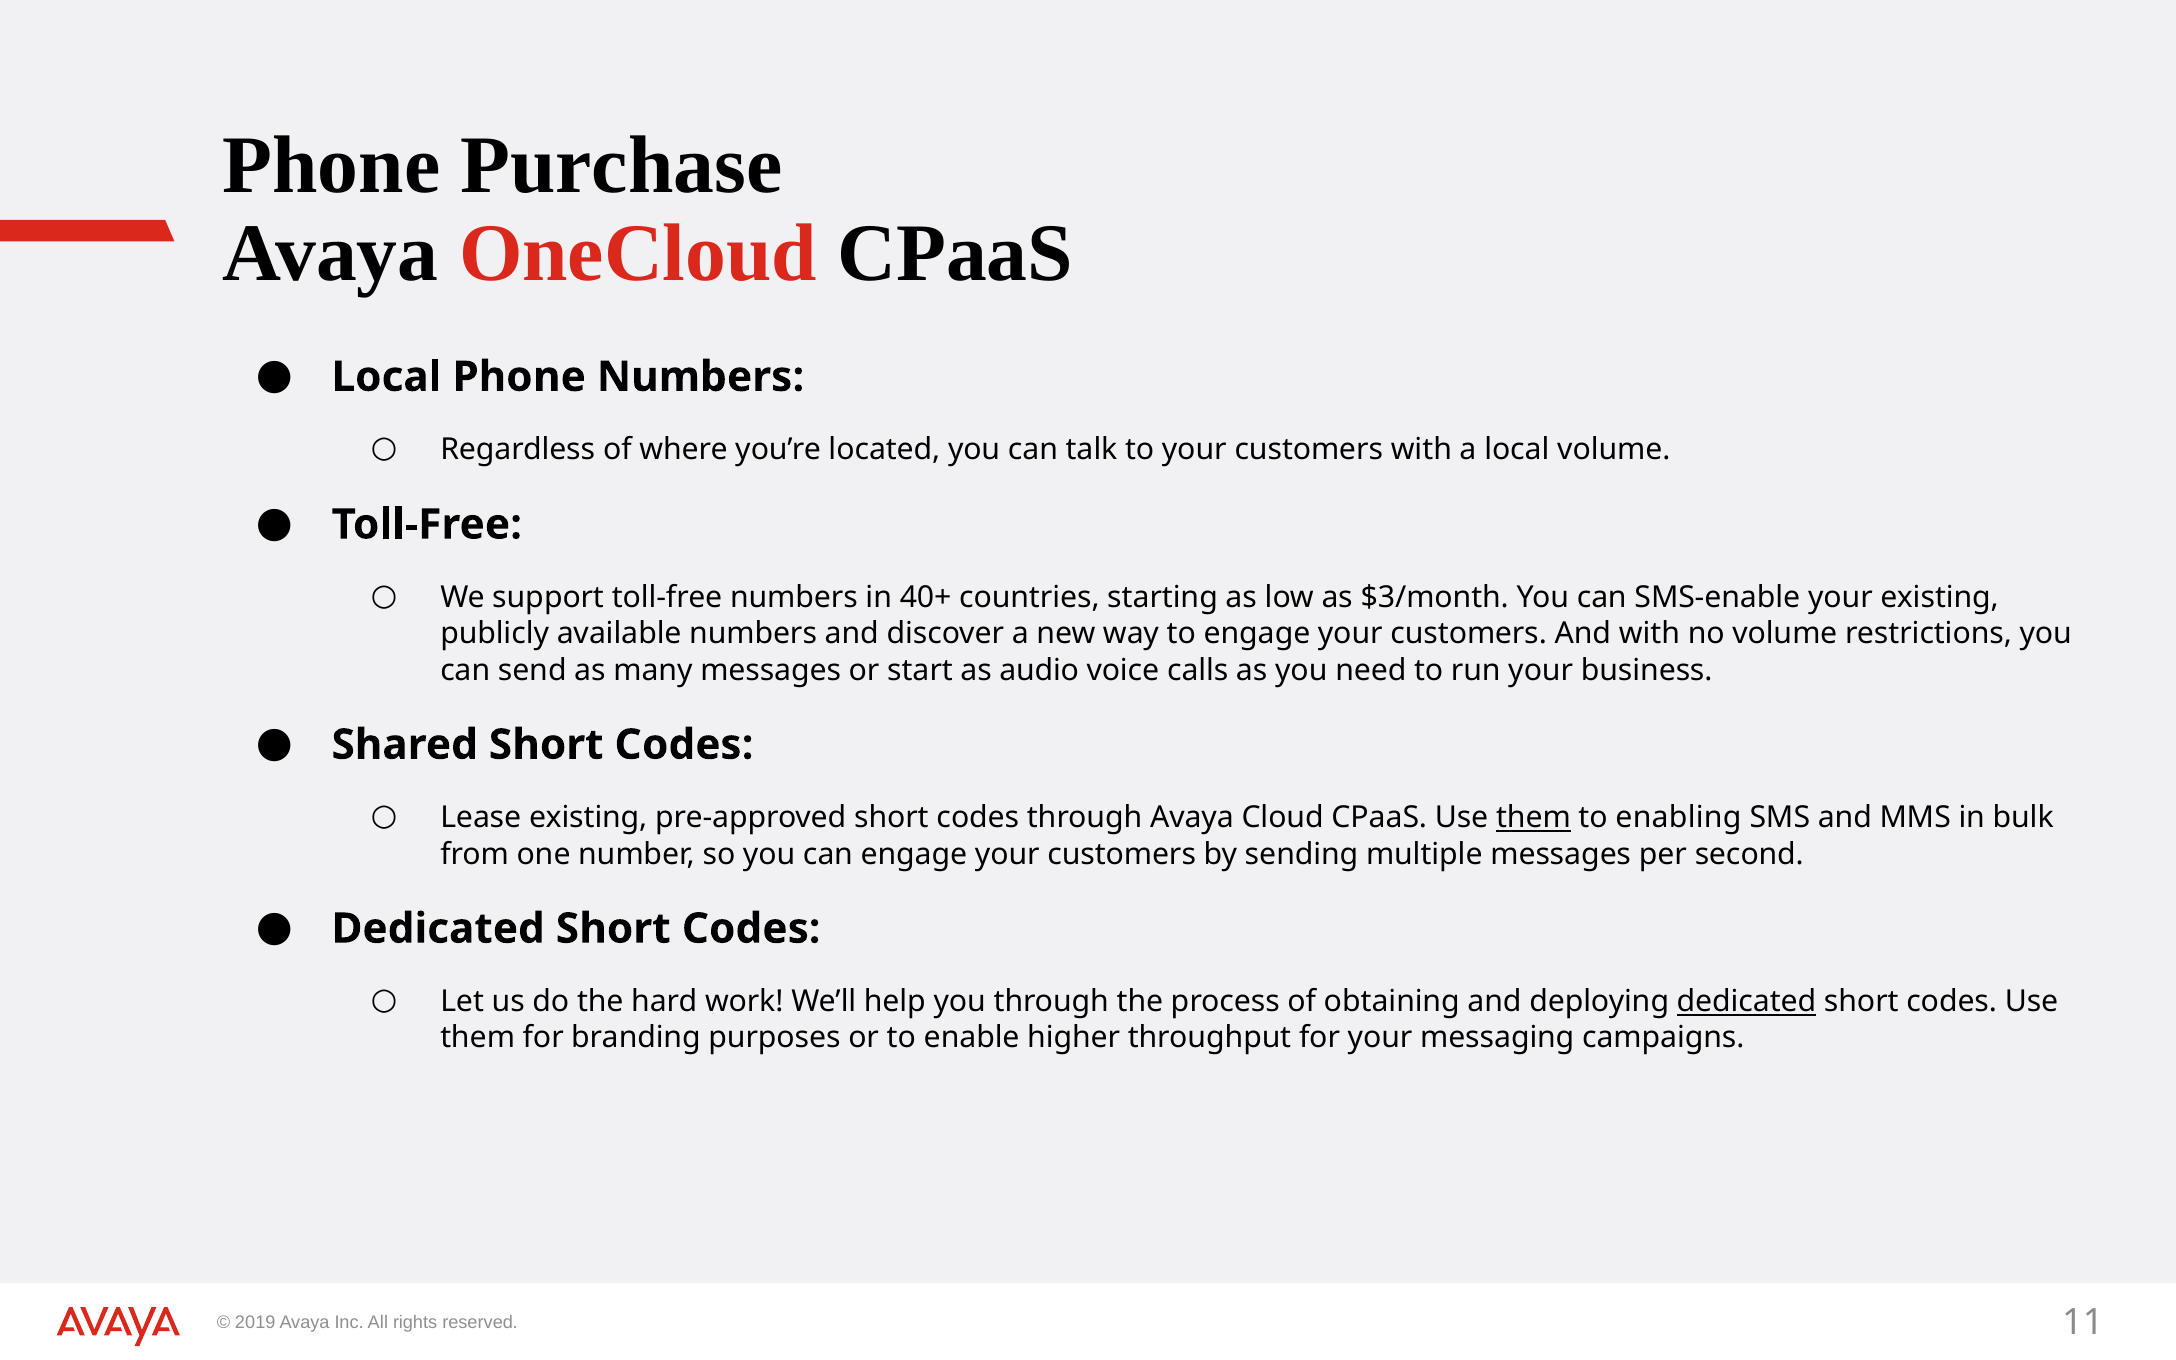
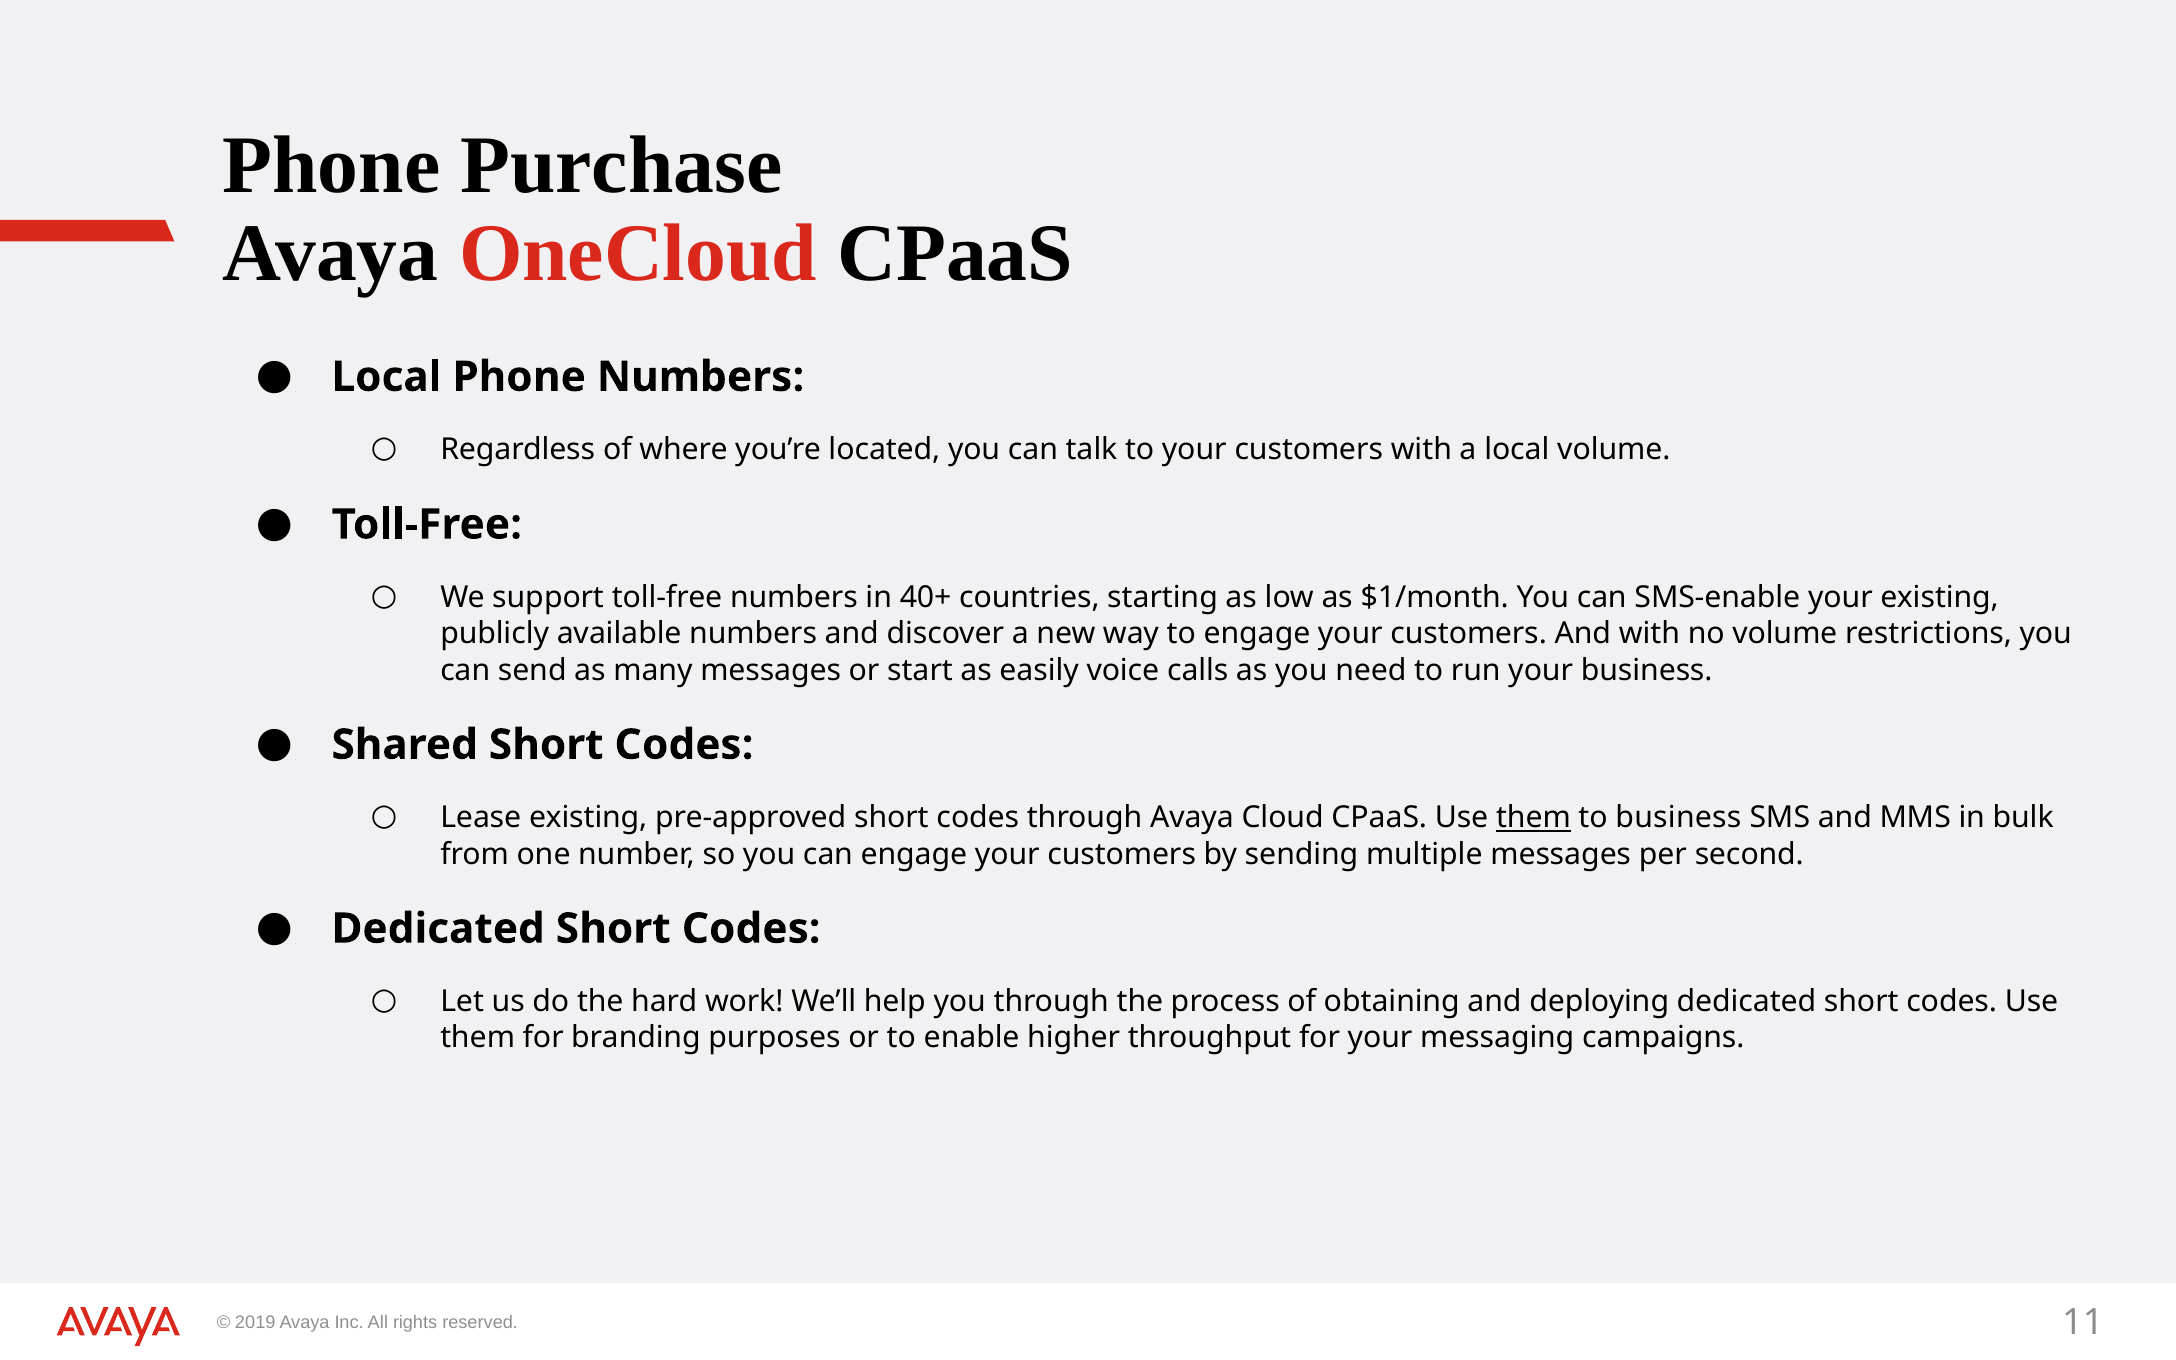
$3/month: $3/month -> $1/month
audio: audio -> easily
to enabling: enabling -> business
dedicated at (1746, 1002) underline: present -> none
